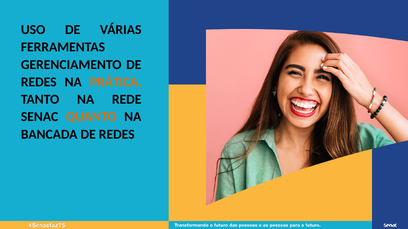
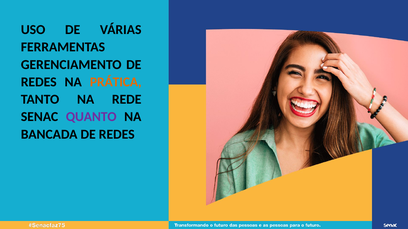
QUANTO colour: orange -> purple
